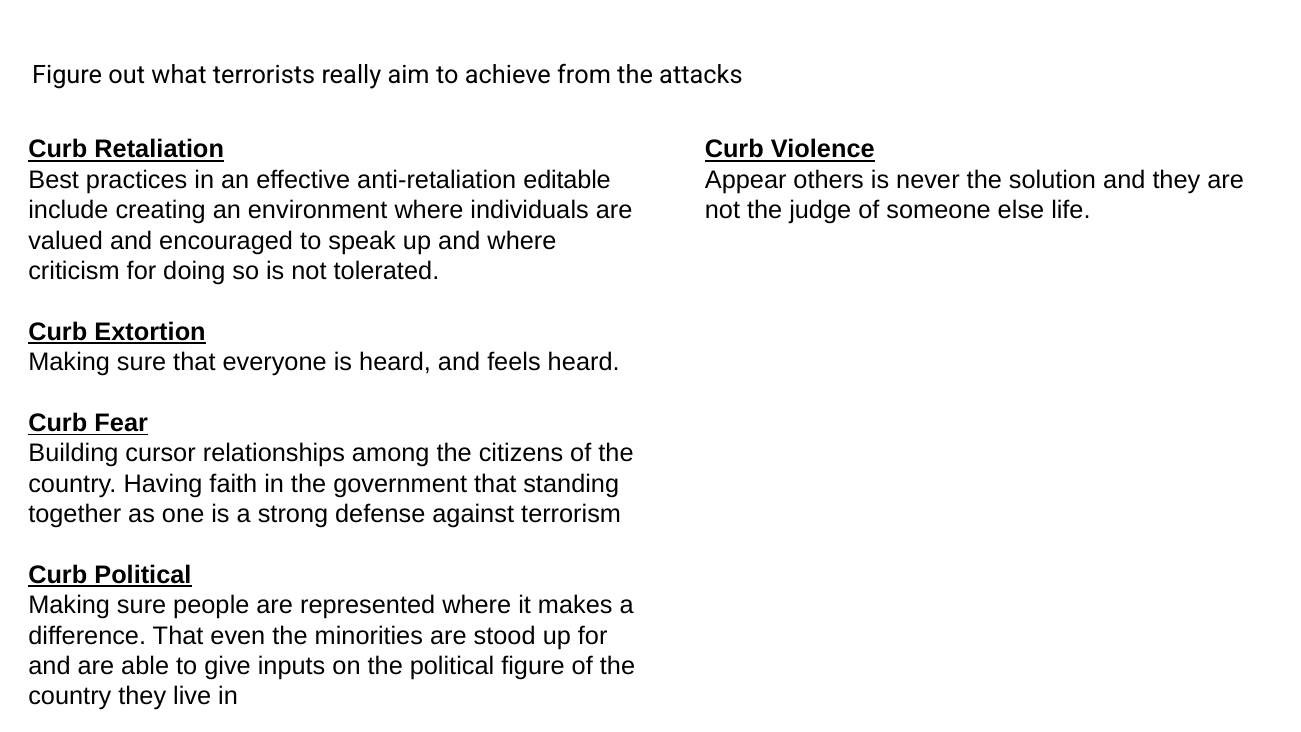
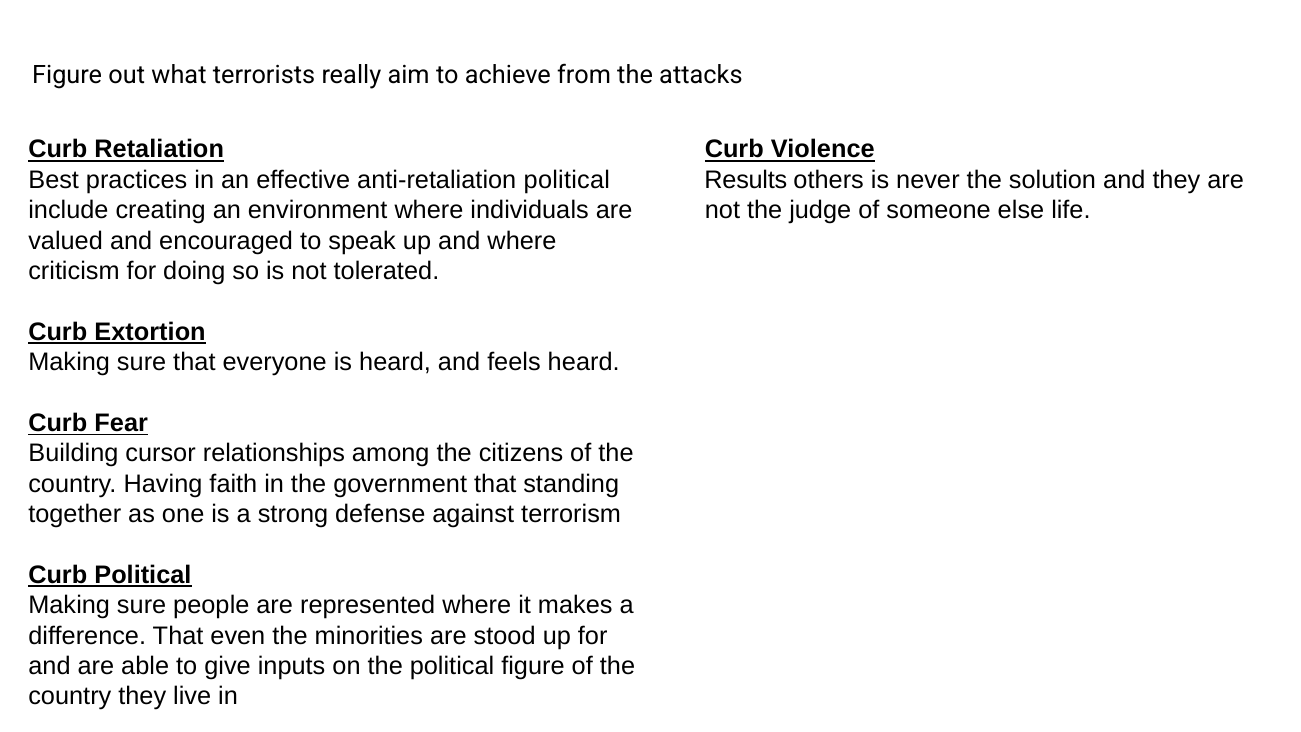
anti-retaliation editable: editable -> political
Appear: Appear -> Results
